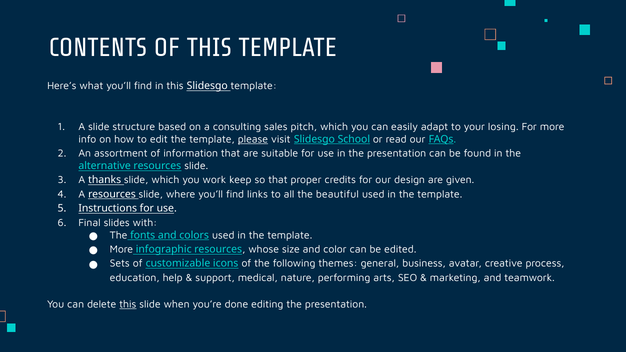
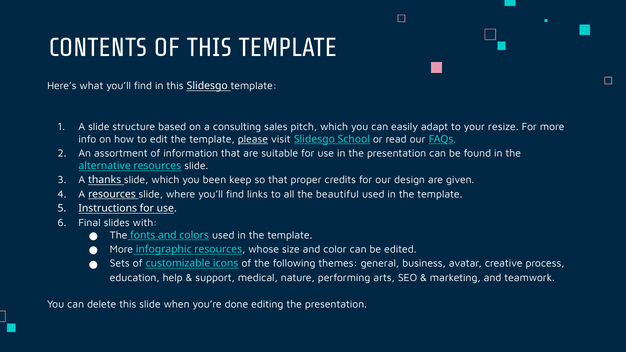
losing: losing -> resize
work: work -> been
this at (128, 304) underline: present -> none
